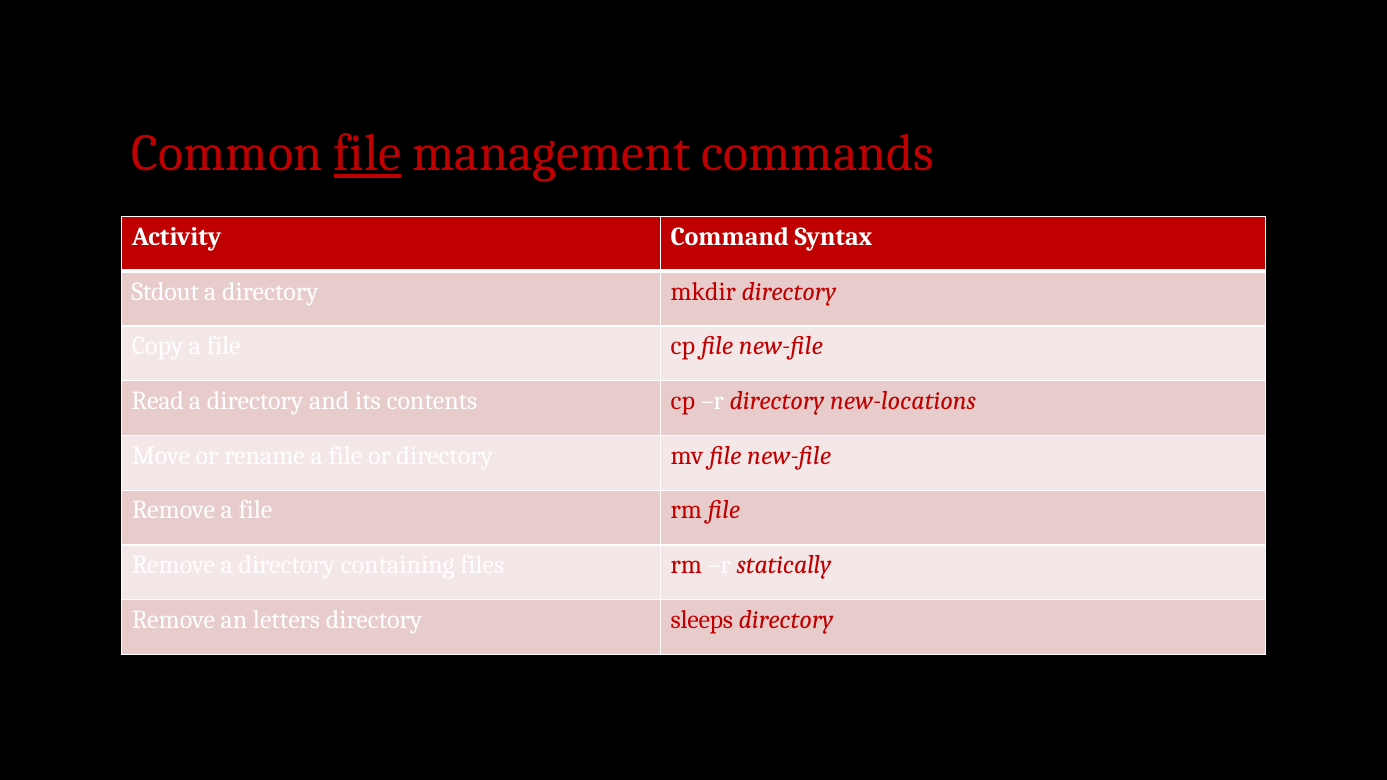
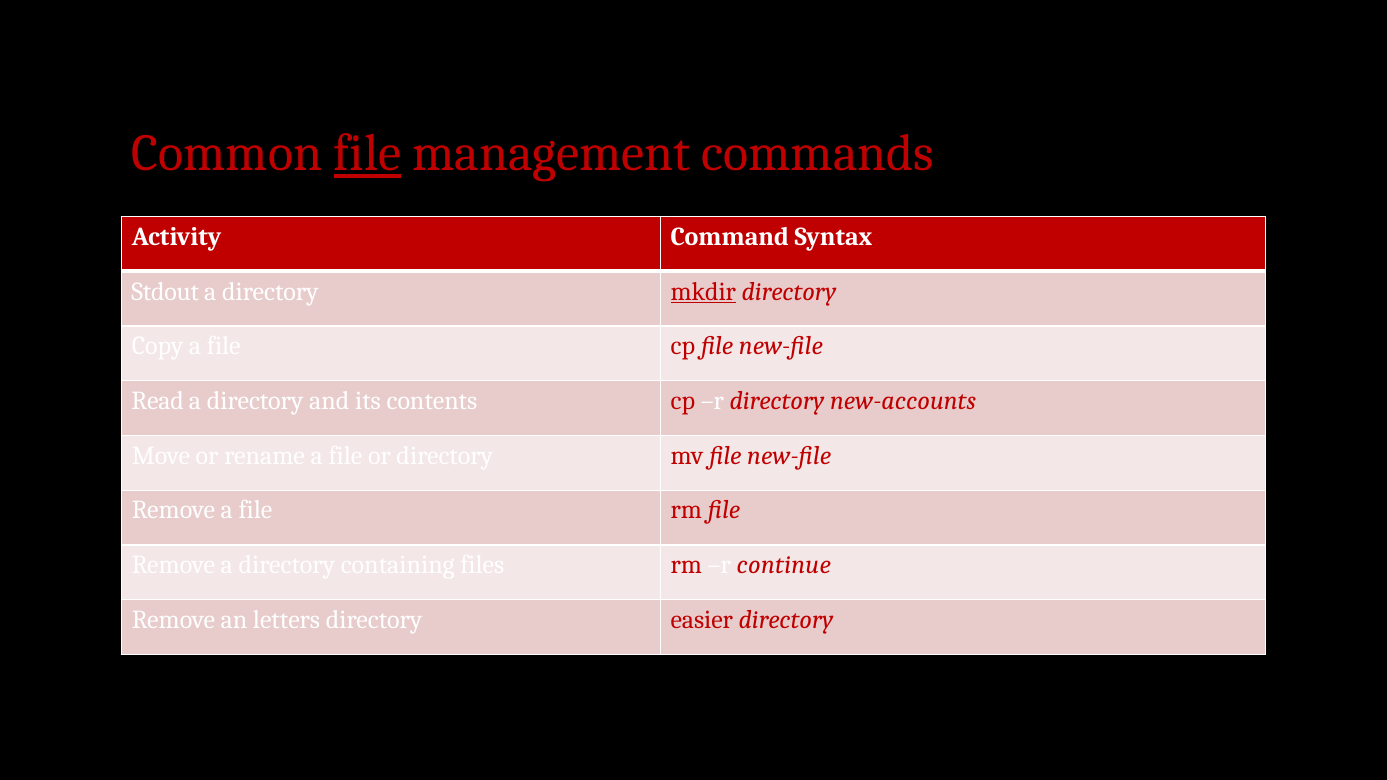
mkdir underline: none -> present
new-locations: new-locations -> new-accounts
statically: statically -> continue
sleeps: sleeps -> easier
